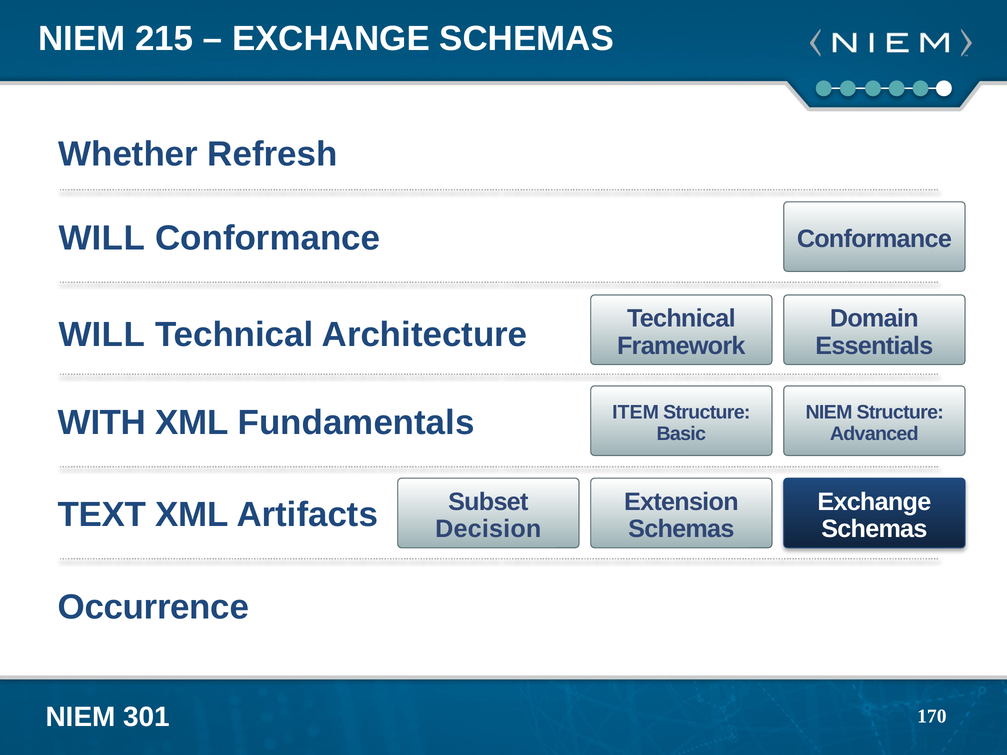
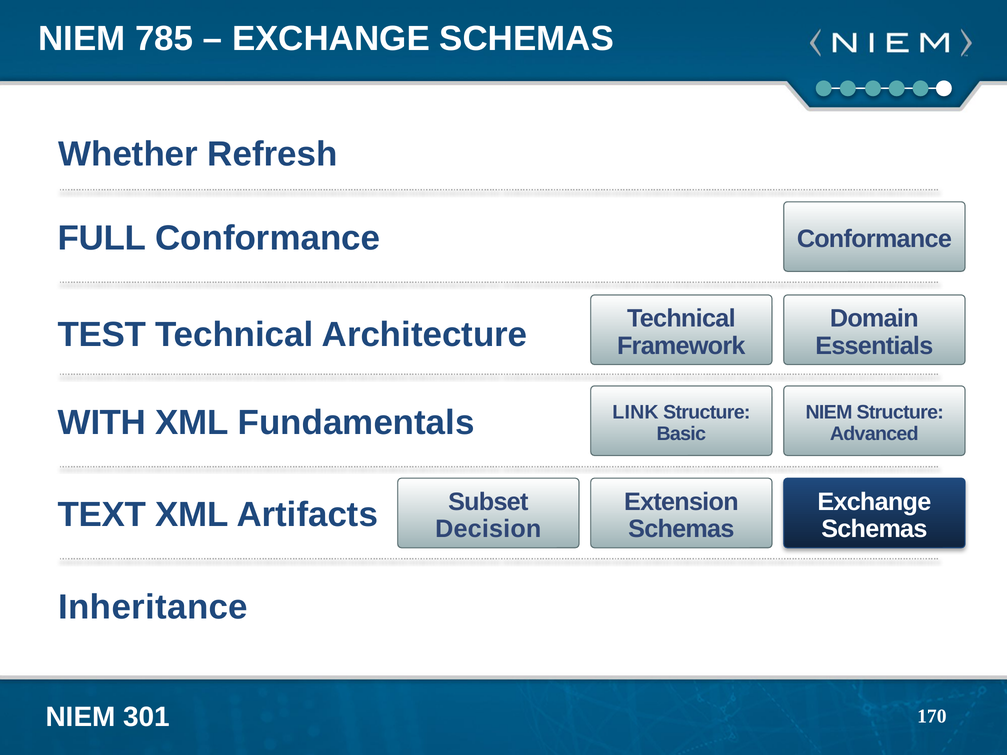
215: 215 -> 785
WILL at (102, 238): WILL -> FULL
WILL at (102, 335): WILL -> TEST
ITEM: ITEM -> LINK
Occurrence: Occurrence -> Inheritance
